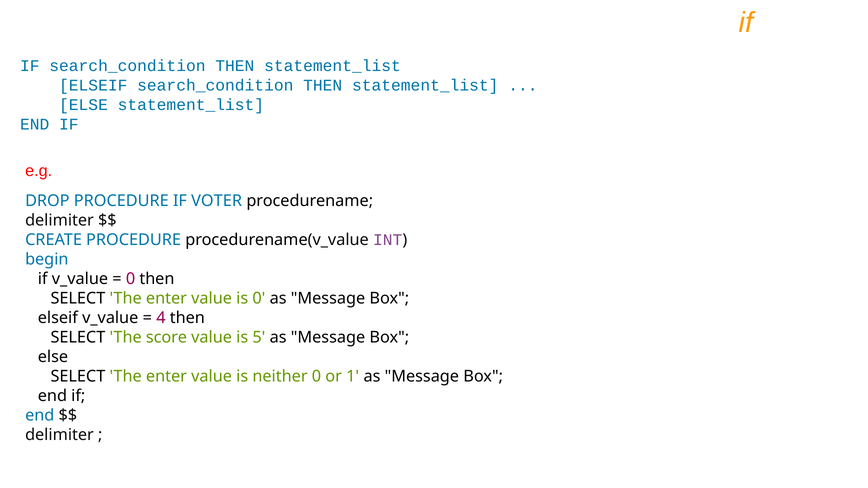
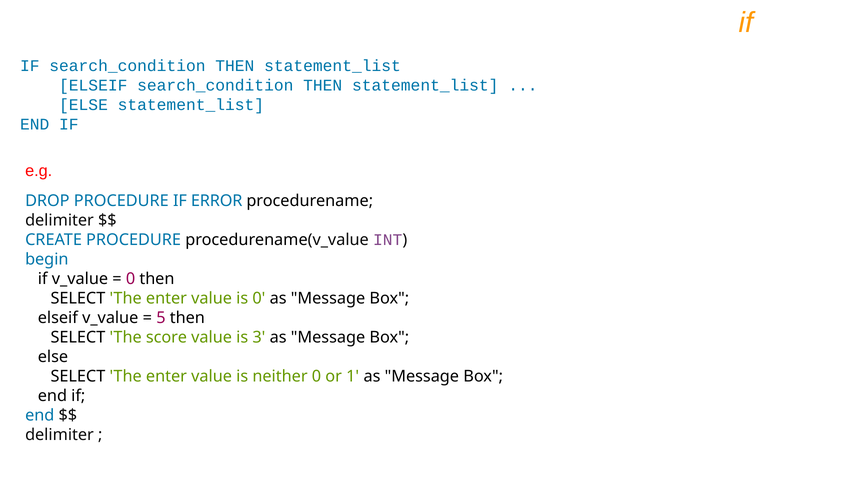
VOTER: VOTER -> ERROR
4: 4 -> 5
5: 5 -> 3
